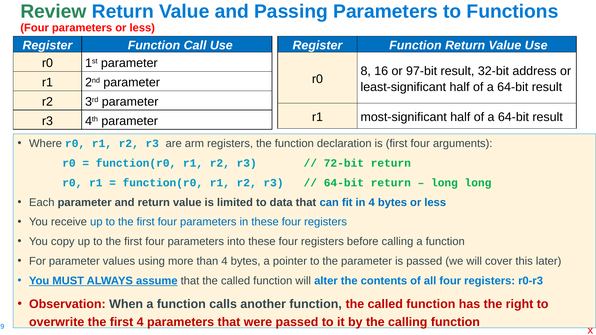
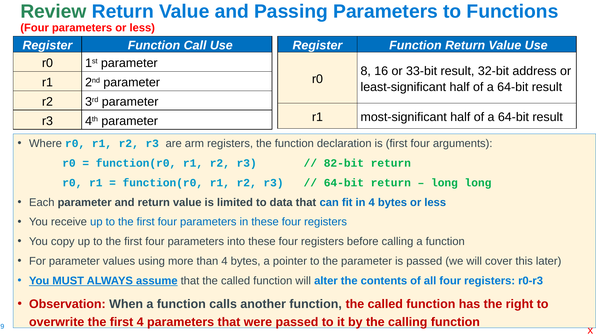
97-bit: 97-bit -> 33-bit
72-bit: 72-bit -> 82-bit
